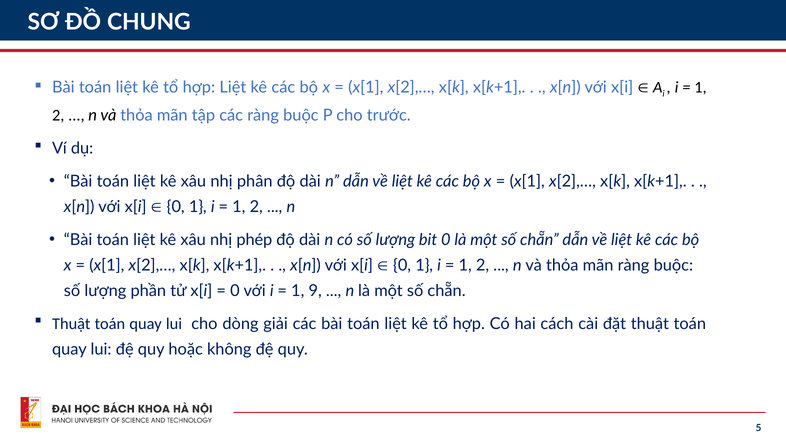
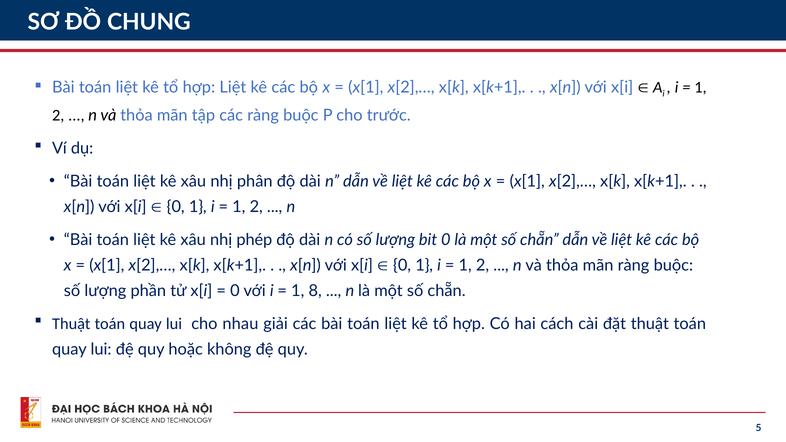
9: 9 -> 8
dòng: dòng -> nhau
